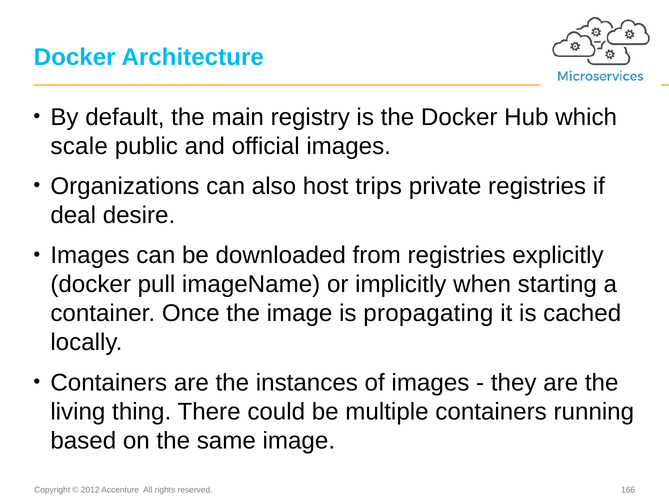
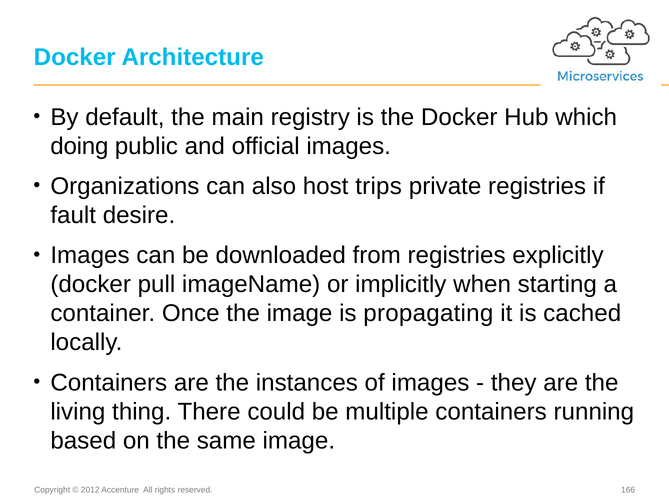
scale: scale -> doing
deal: deal -> fault
